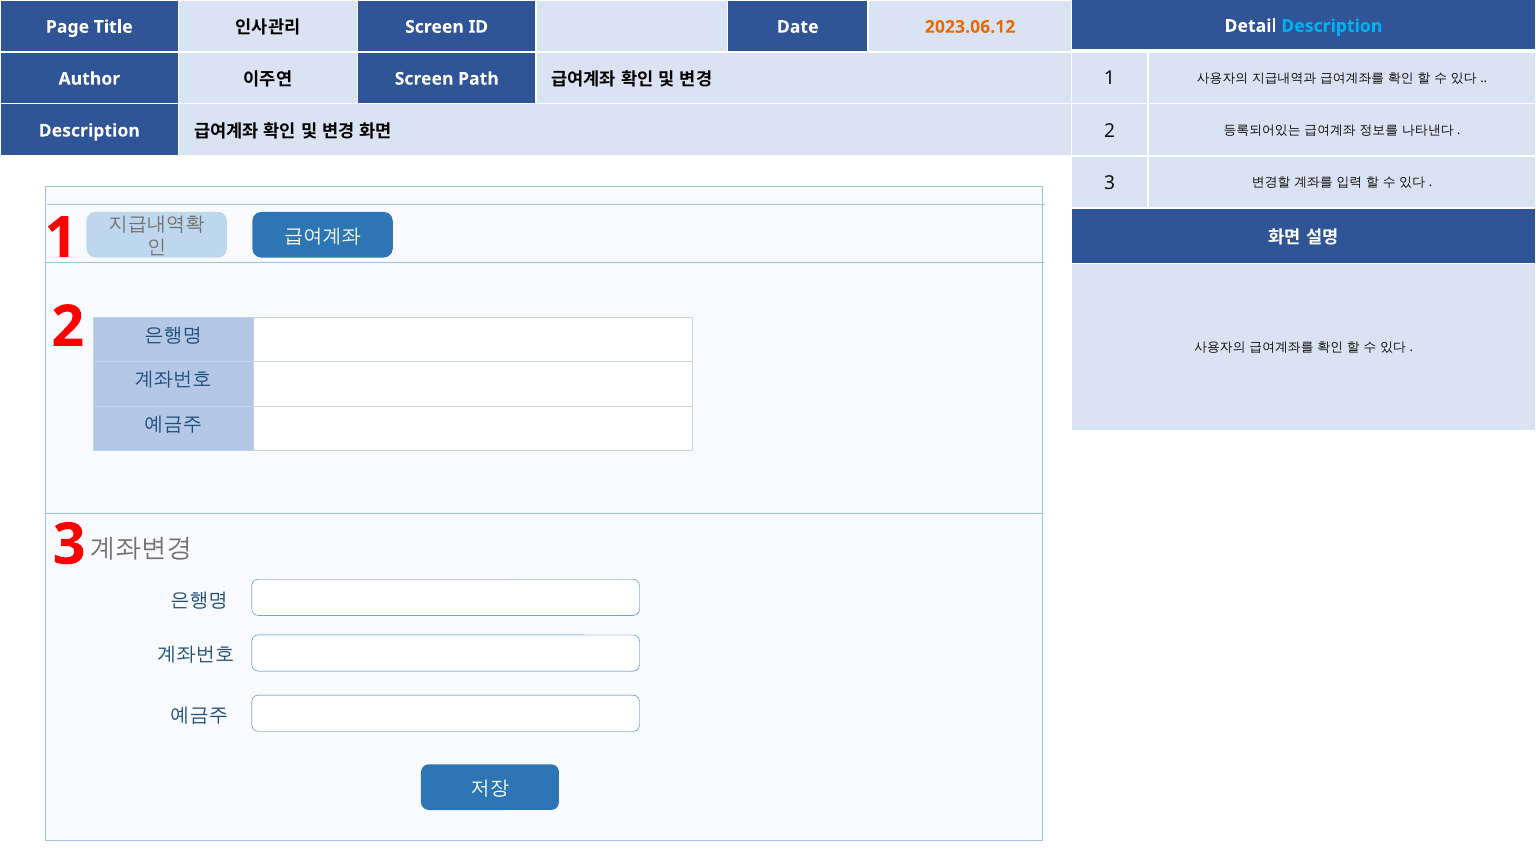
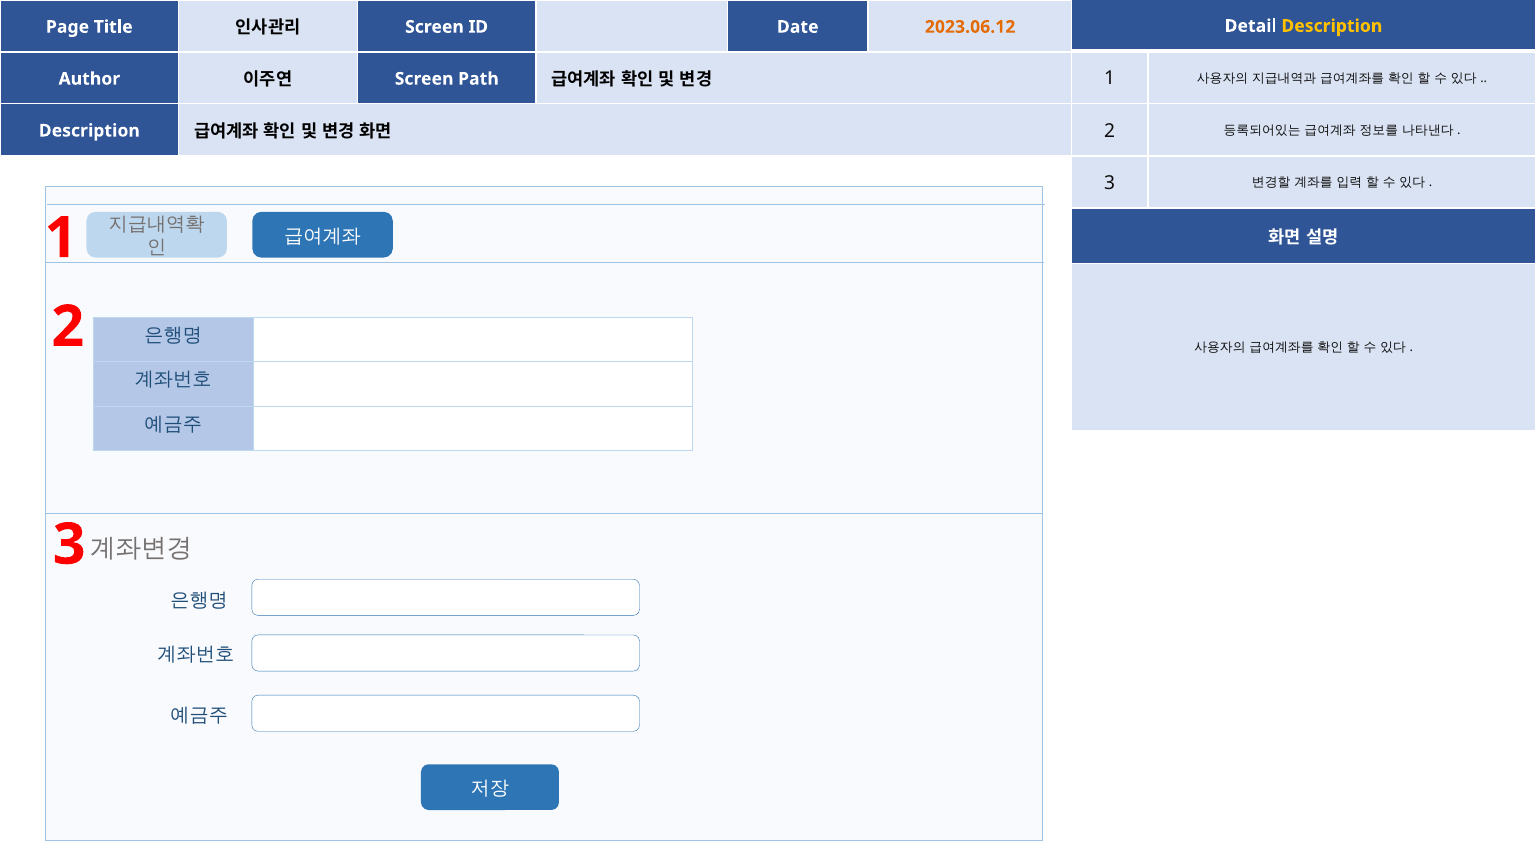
Description at (1332, 26) colour: light blue -> yellow
